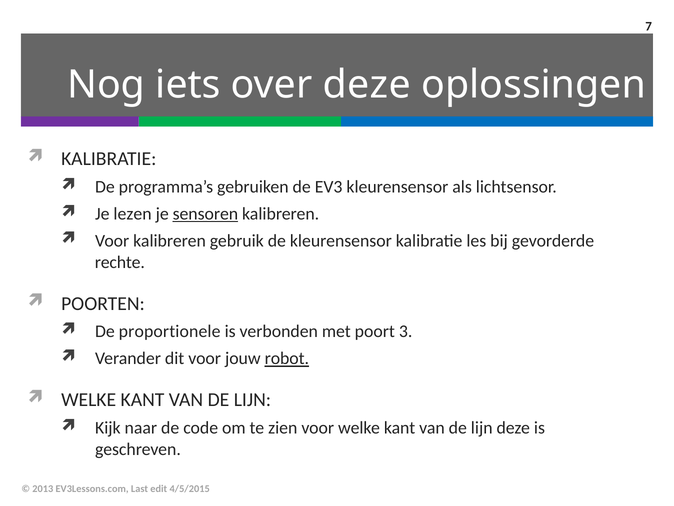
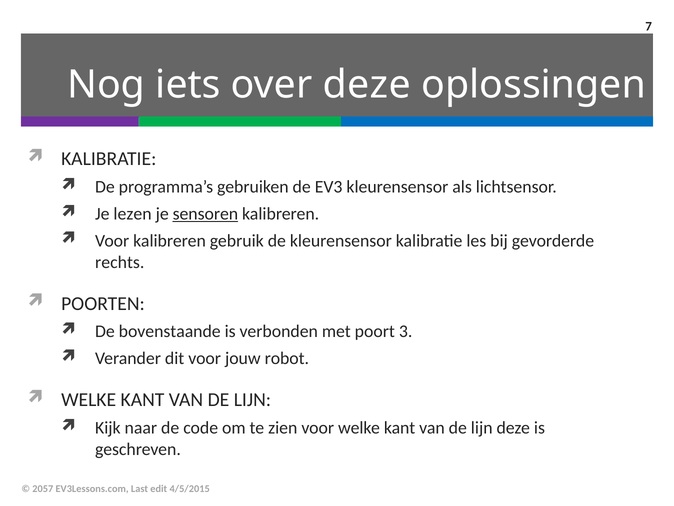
rechte: rechte -> rechts
proportionele: proportionele -> bovenstaande
robot underline: present -> none
2013: 2013 -> 2057
